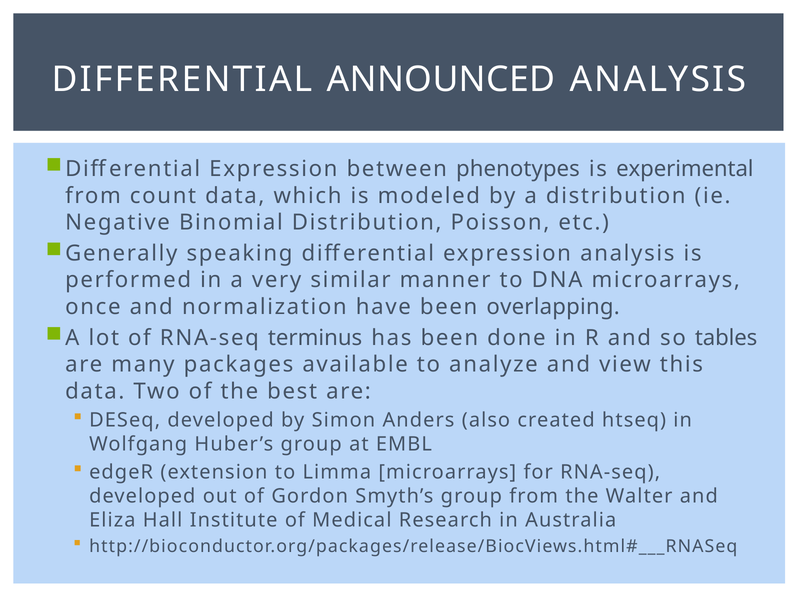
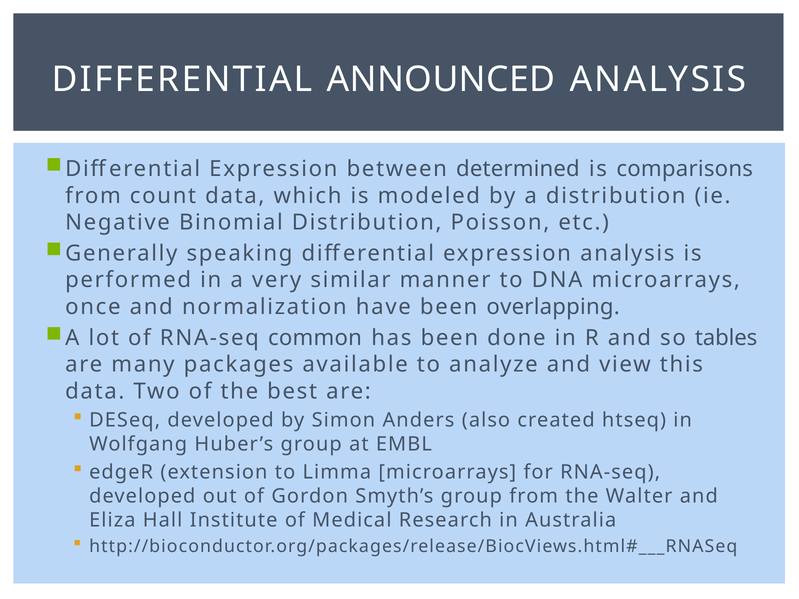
phenotypes: phenotypes -> determined
experimental: experimental -> comparisons
terminus: terminus -> common
